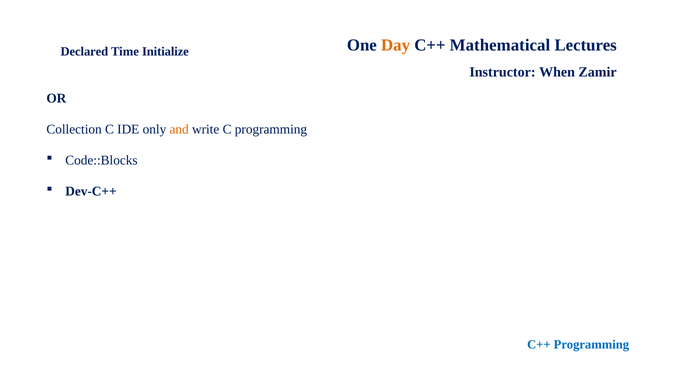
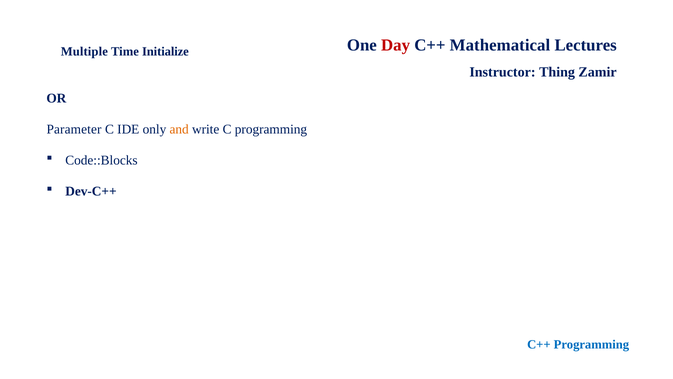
Day colour: orange -> red
Declared: Declared -> Multiple
When: When -> Thing
Collection: Collection -> Parameter
